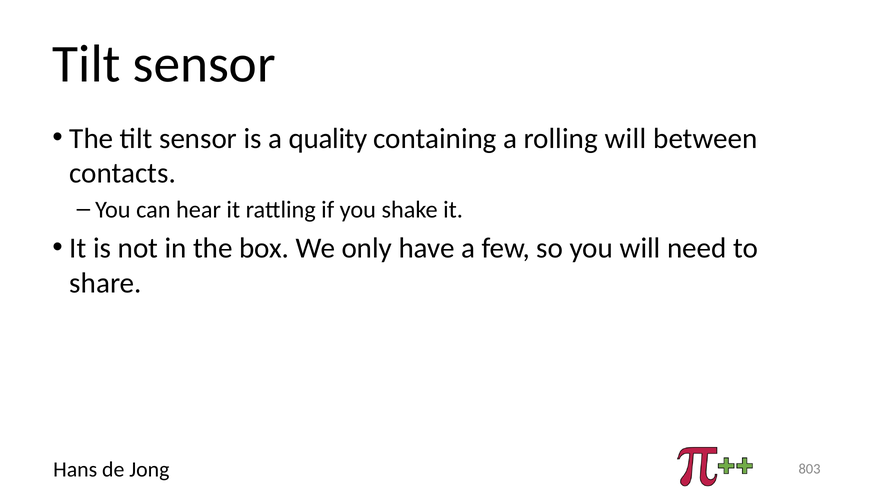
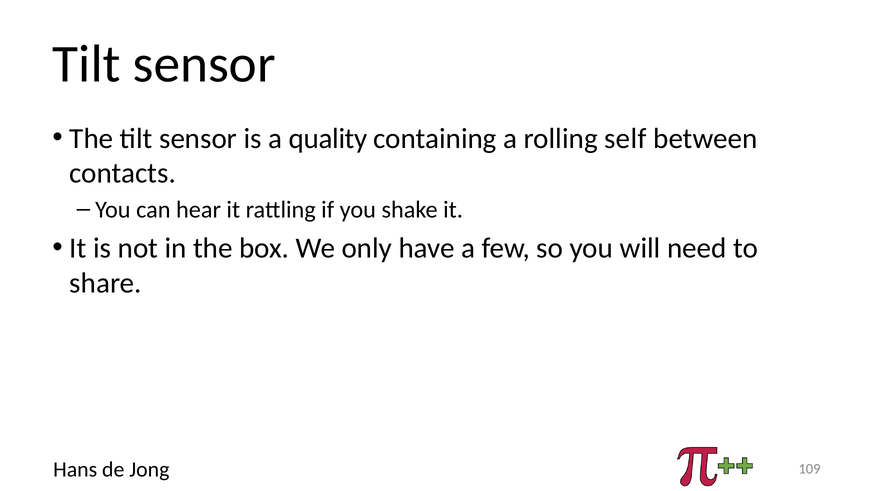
rolling will: will -> self
803: 803 -> 109
